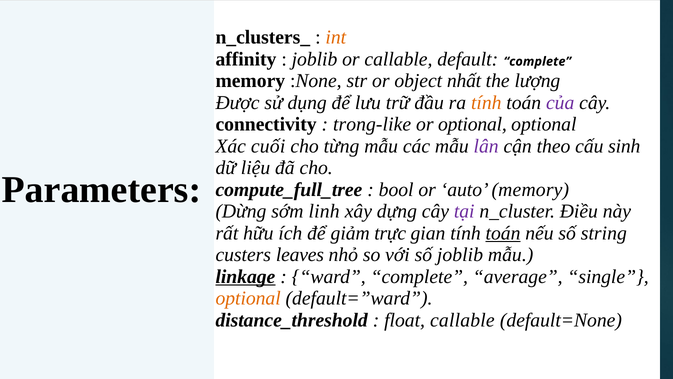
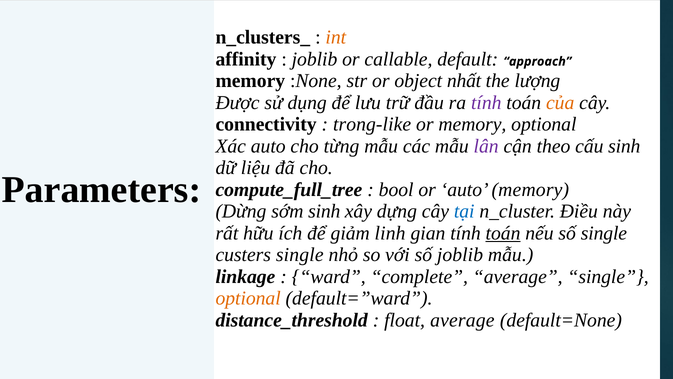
default complete: complete -> approach
tính at (486, 103) colour: orange -> purple
của colour: purple -> orange
or optional: optional -> memory
Xác cuối: cuối -> auto
sớm linh: linh -> sinh
tại colour: purple -> blue
trực: trực -> linh
số string: string -> single
custers leaves: leaves -> single
linkage underline: present -> none
float callable: callable -> average
